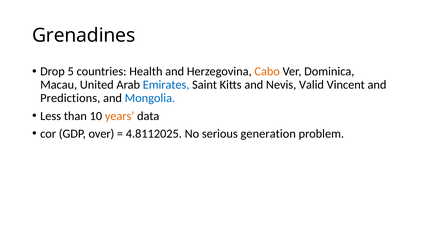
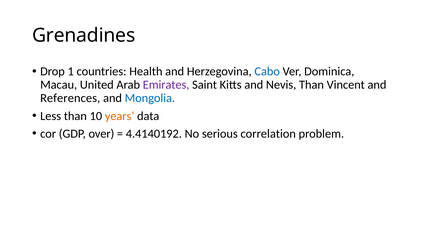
5: 5 -> 1
Cabo colour: orange -> blue
Emirates colour: blue -> purple
Nevis Valid: Valid -> Than
Predictions: Predictions -> References
4.8112025: 4.8112025 -> 4.4140192
generation: generation -> correlation
